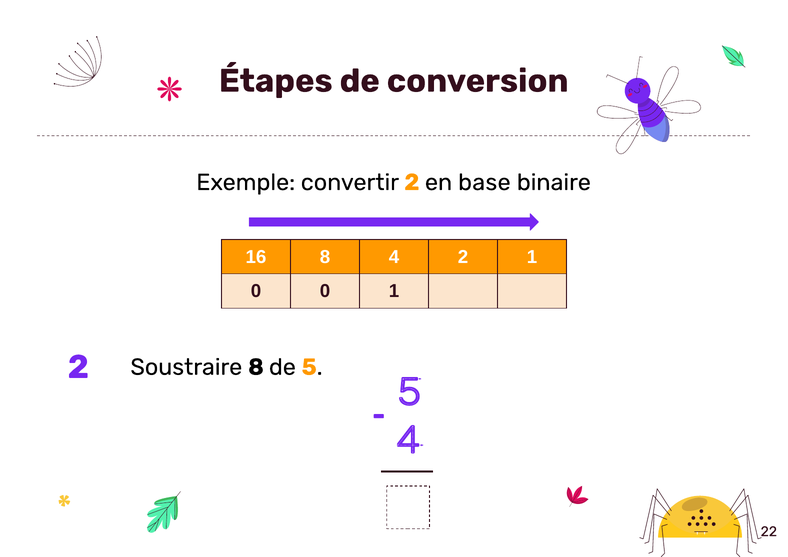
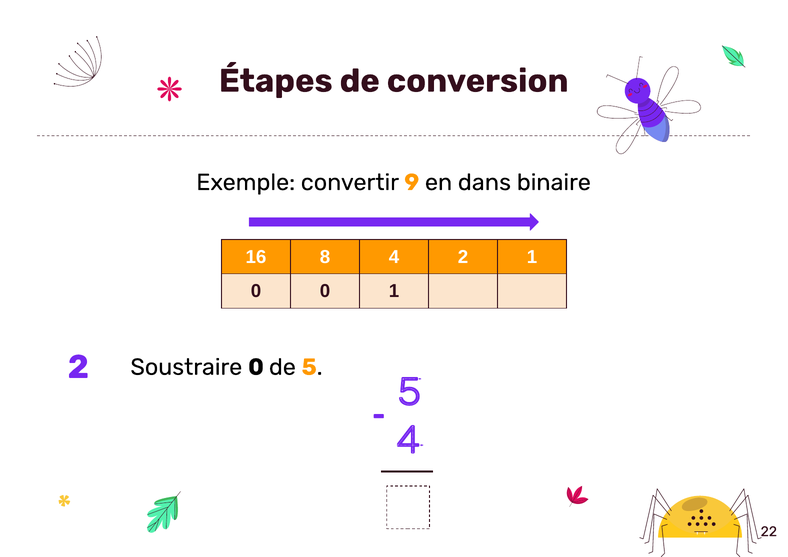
convertir 2: 2 -> 9
base: base -> dans
Soustraire 8: 8 -> 0
